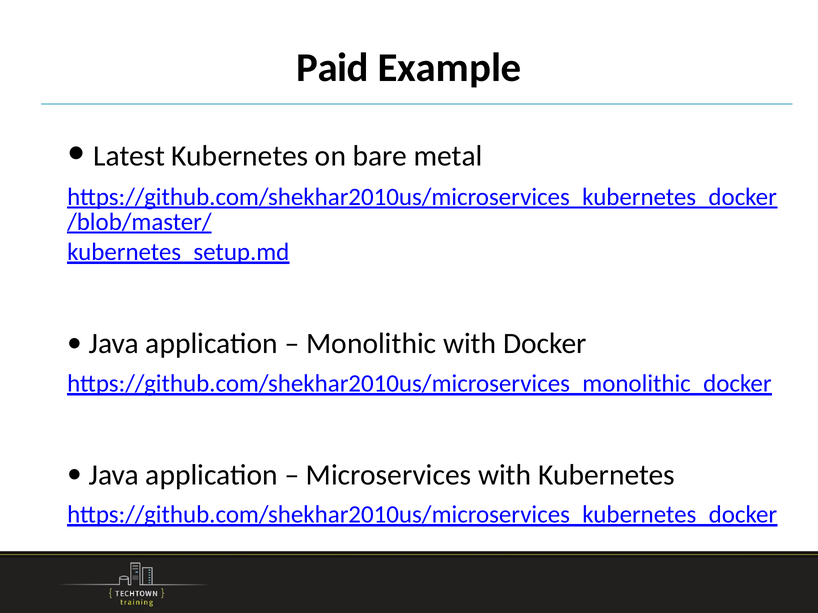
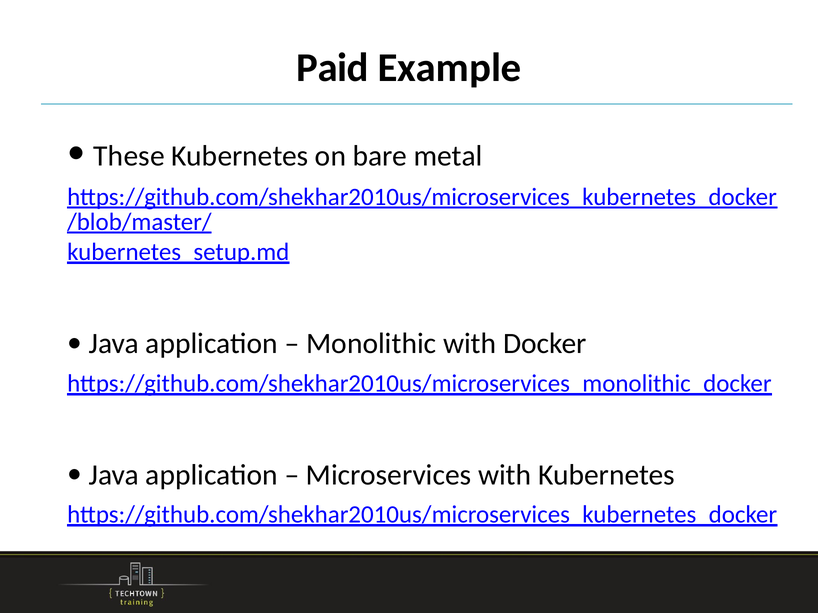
Latest: Latest -> These
